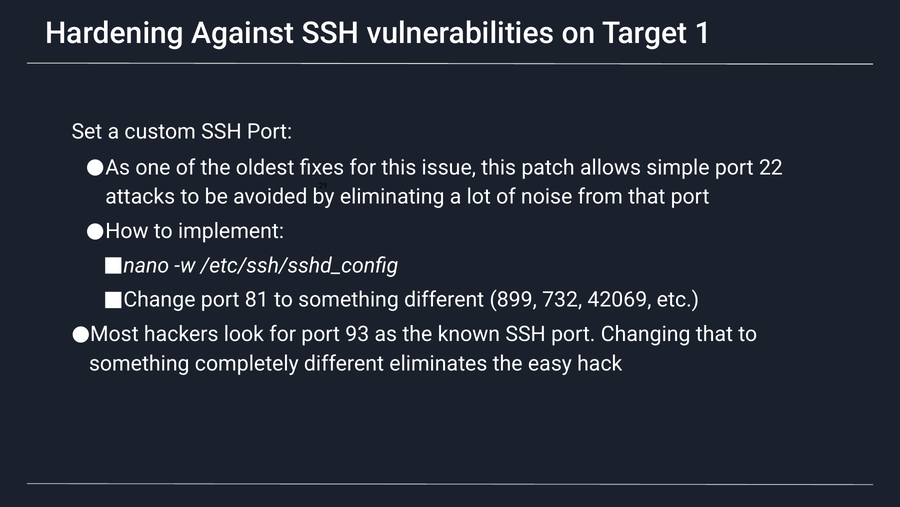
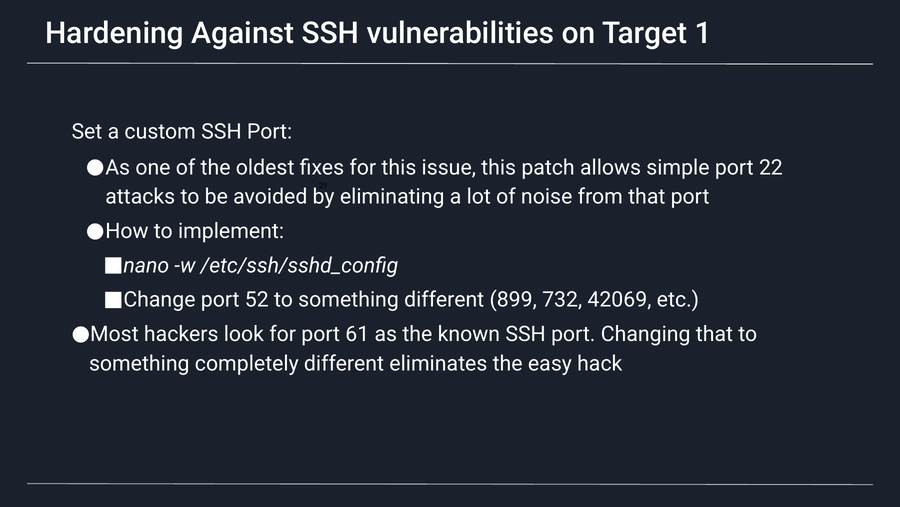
81: 81 -> 52
93: 93 -> 61
